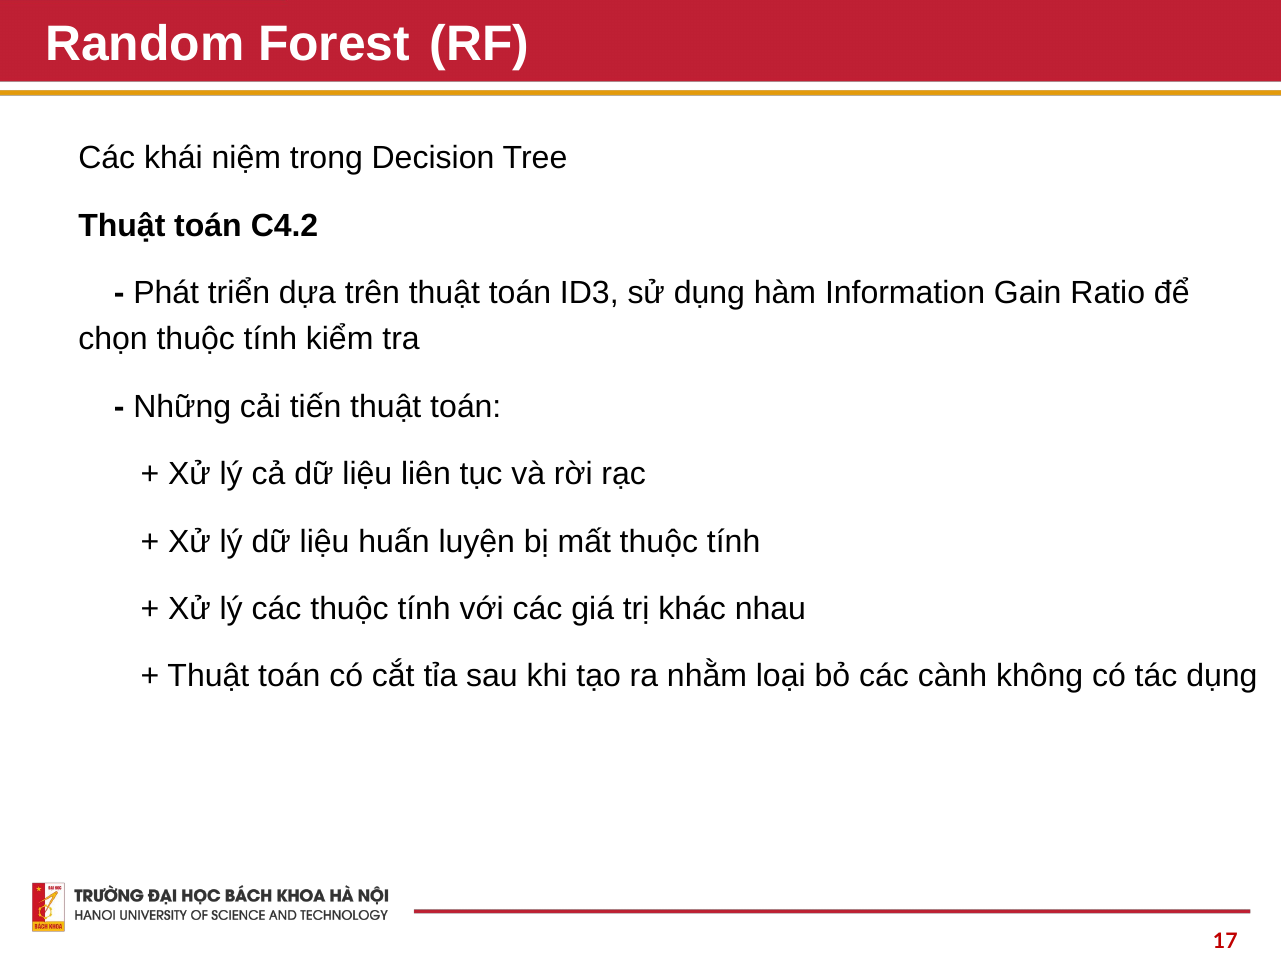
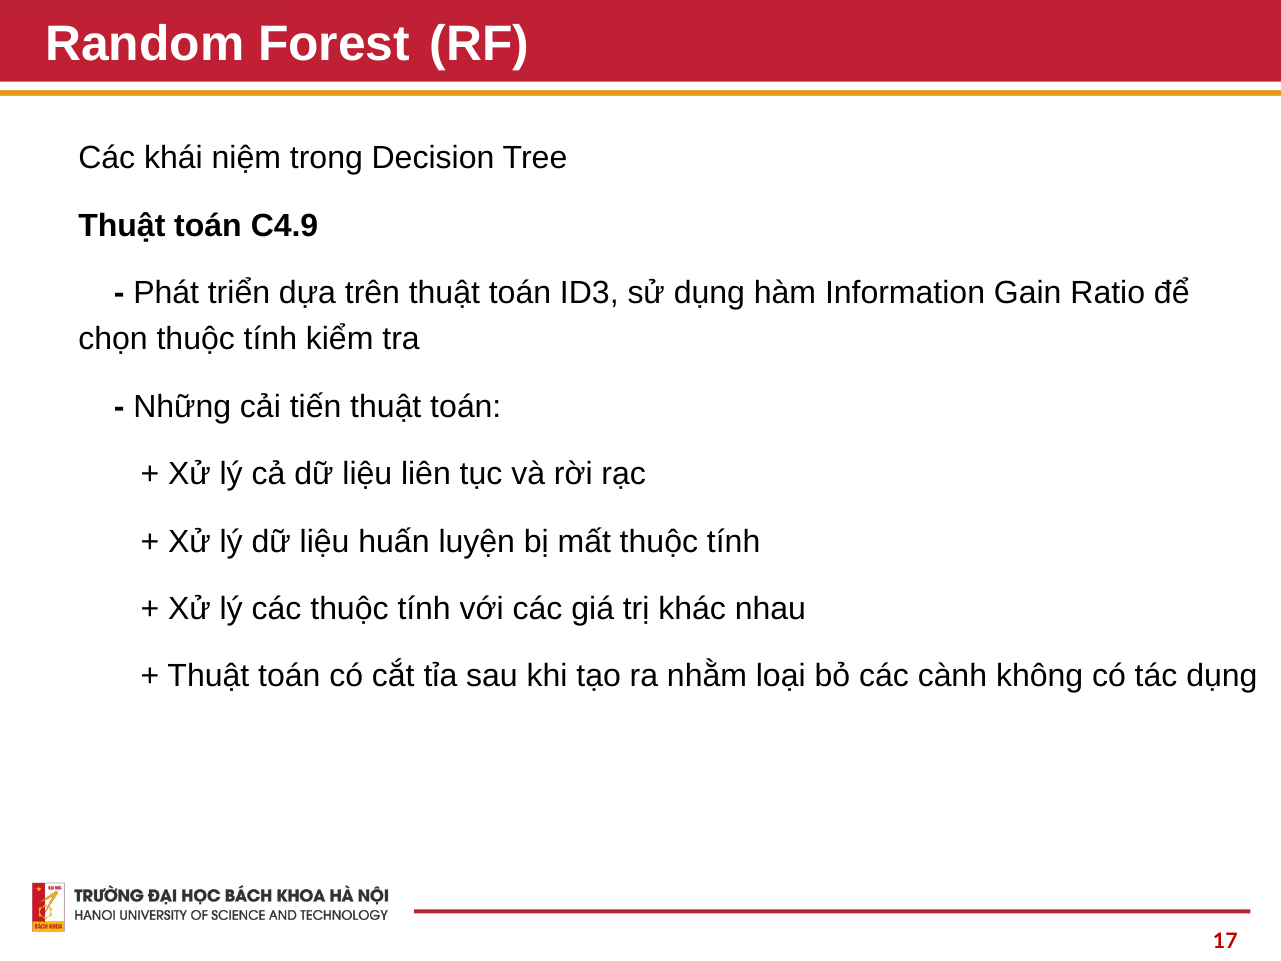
C4.2: C4.2 -> C4.9
